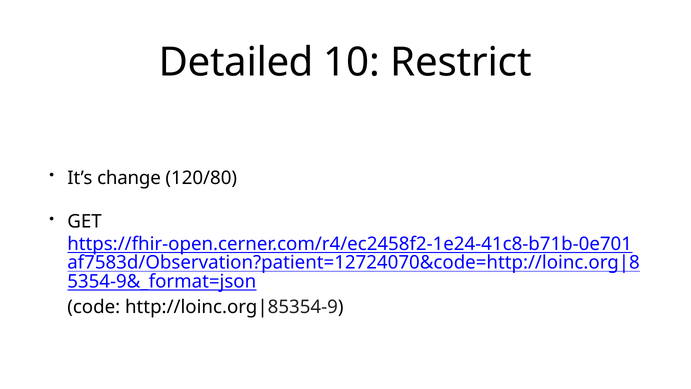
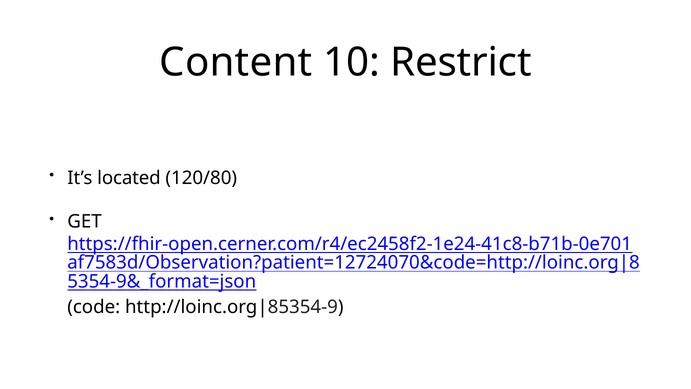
Detailed: Detailed -> Content
change: change -> located
